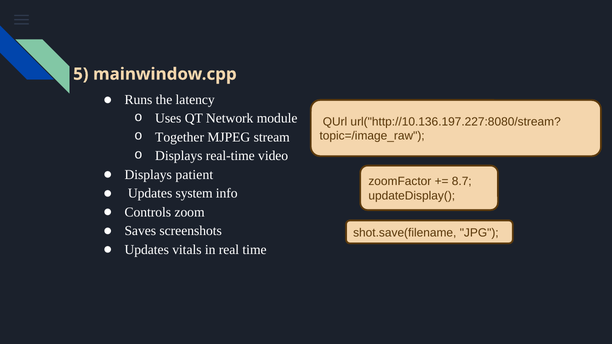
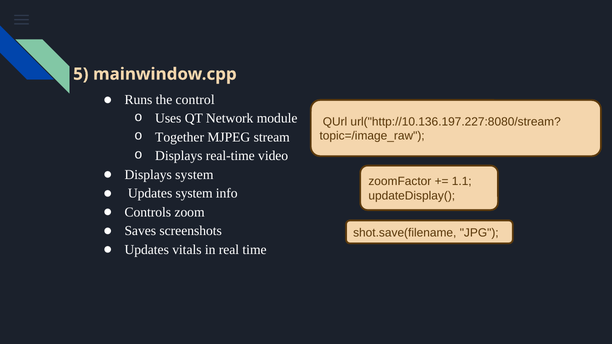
latency: latency -> control
Displays patient: patient -> system
8.7: 8.7 -> 1.1
